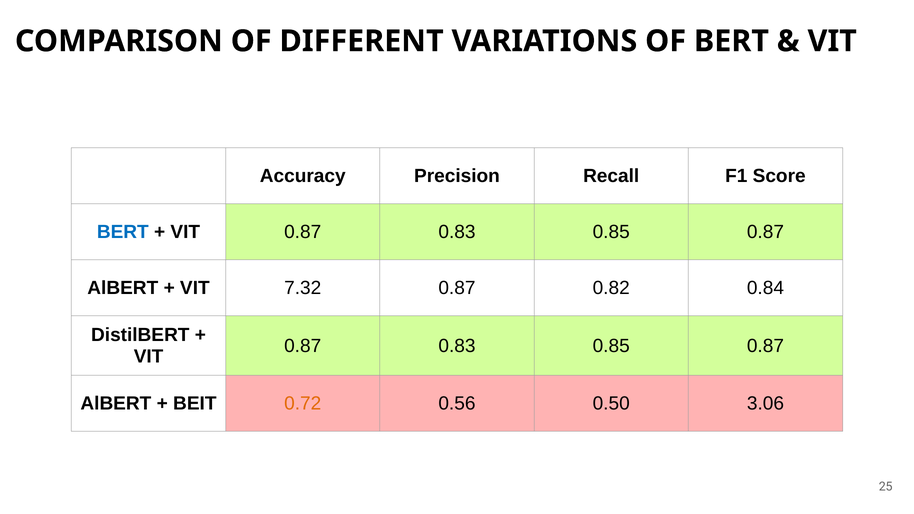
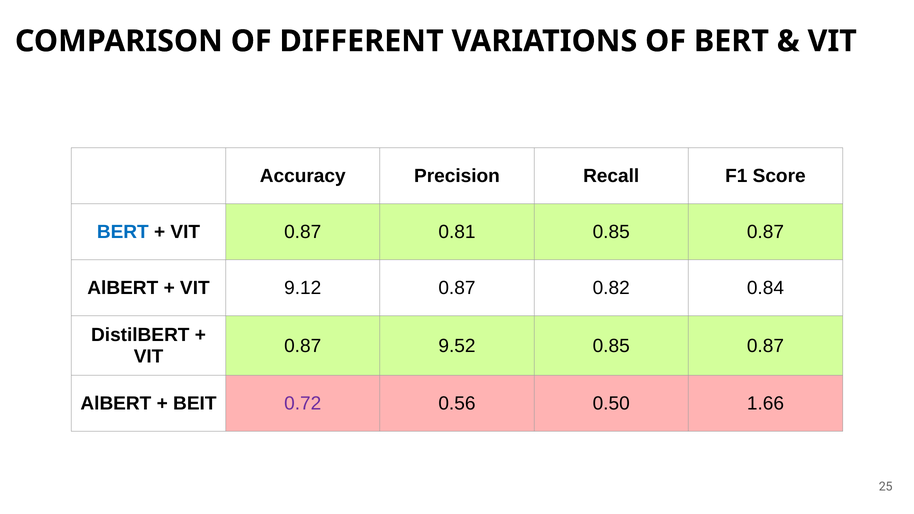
0.83 at (457, 232): 0.83 -> 0.81
7.32: 7.32 -> 9.12
0.83 at (457, 346): 0.83 -> 9.52
0.72 colour: orange -> purple
3.06: 3.06 -> 1.66
